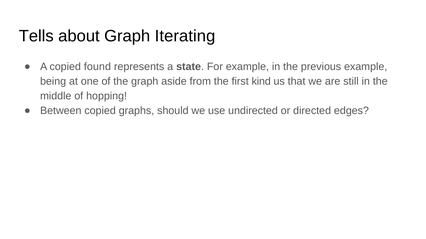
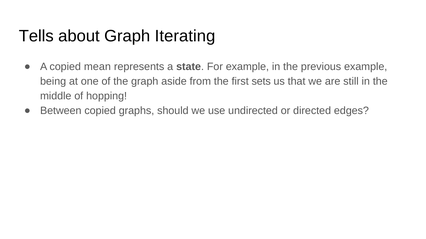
found: found -> mean
kind: kind -> sets
